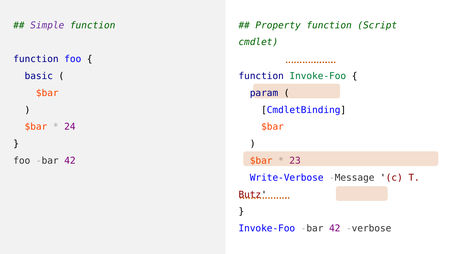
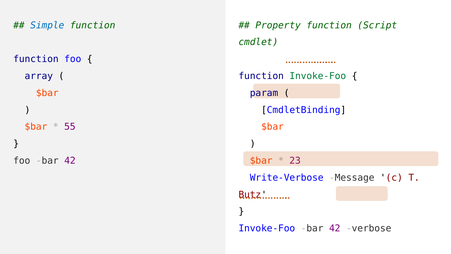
Simple colour: purple -> blue
basic: basic -> array
24: 24 -> 55
